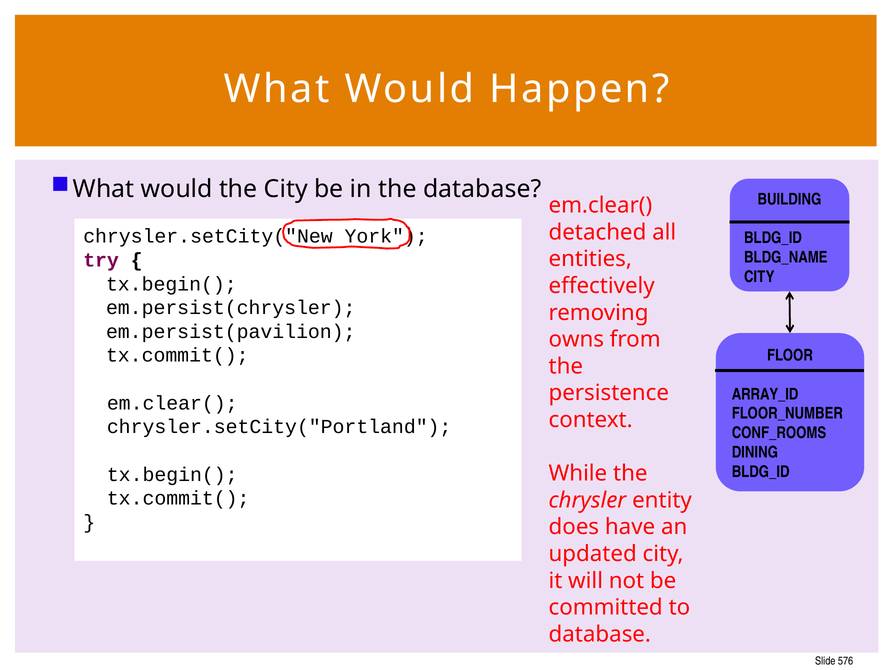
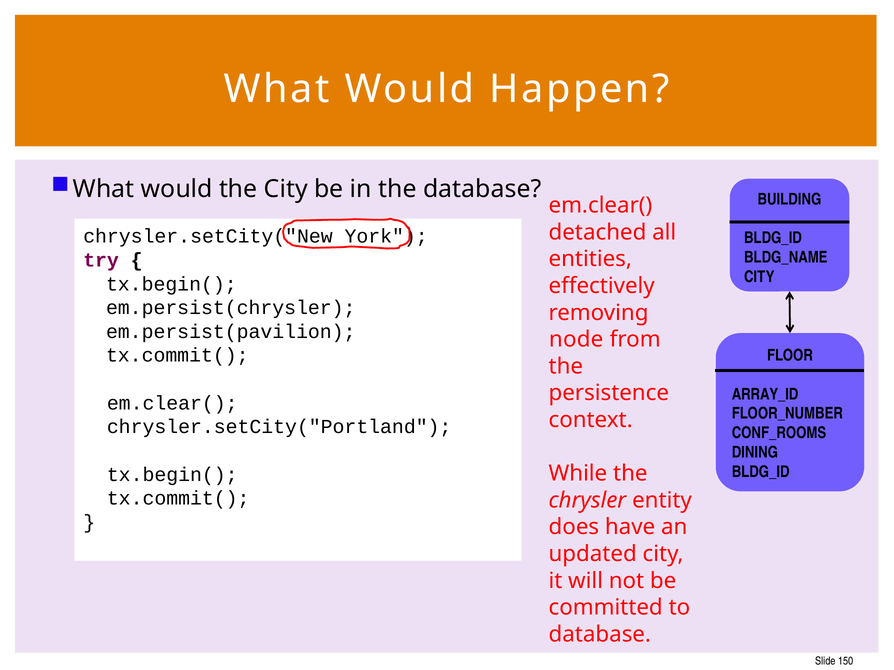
owns: owns -> node
576: 576 -> 150
